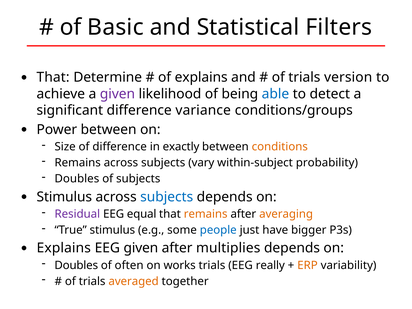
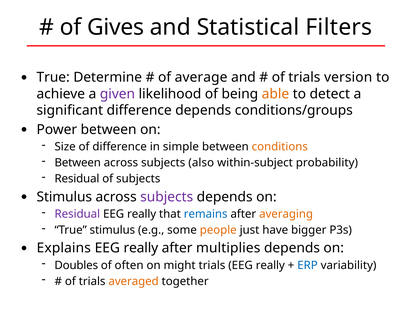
Basic: Basic -> Gives
That at (53, 77): That -> True
of explains: explains -> average
able colour: blue -> orange
difference variance: variance -> depends
exactly: exactly -> simple
Remains at (78, 163): Remains -> Between
vary: vary -> also
Doubles at (77, 179): Doubles -> Residual
subjects at (167, 197) colour: blue -> purple
equal at (142, 214): equal -> really
remains at (206, 214) colour: orange -> blue
people colour: blue -> orange
given at (141, 248): given -> really
works: works -> might
ERP colour: orange -> blue
